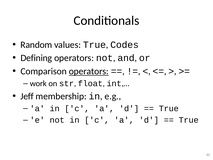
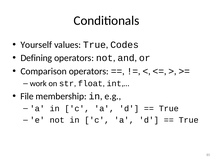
Random: Random -> Yourself
operators at (89, 71) underline: present -> none
Jeff: Jeff -> File
